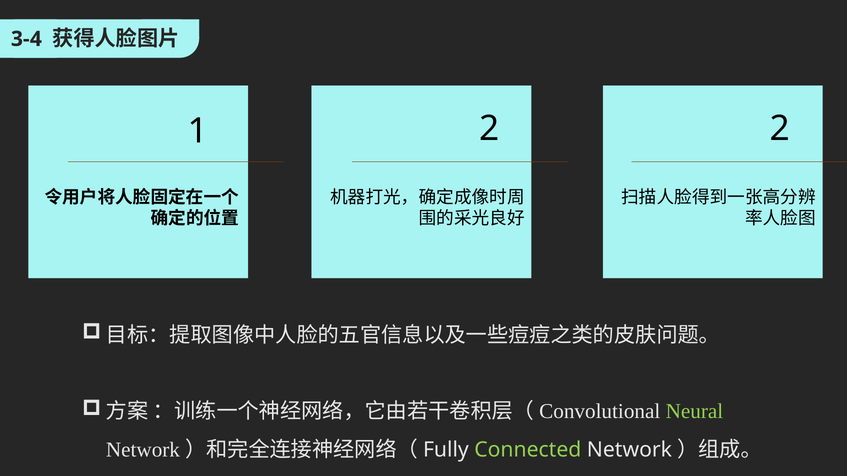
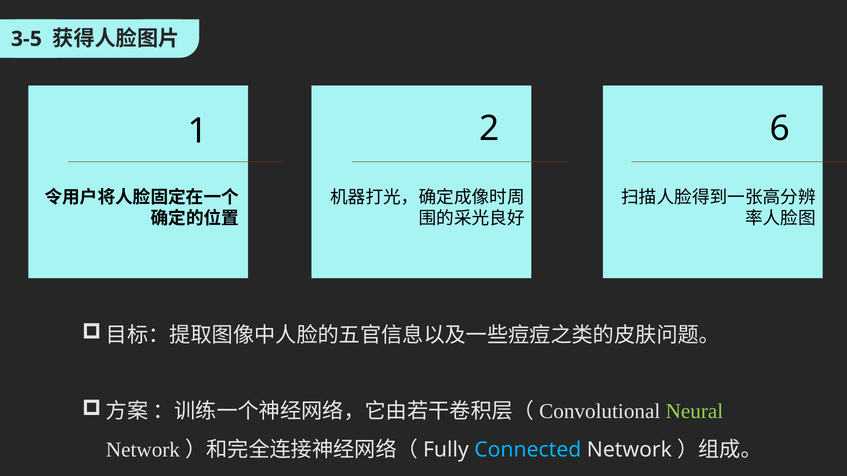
3-4: 3-4 -> 3-5
2 2: 2 -> 6
Connected colour: light green -> light blue
